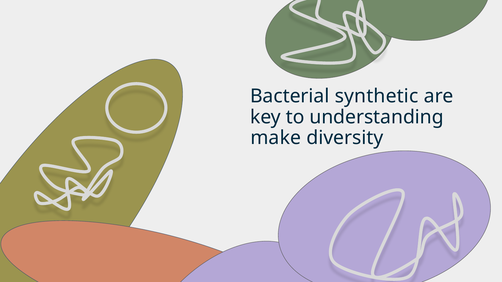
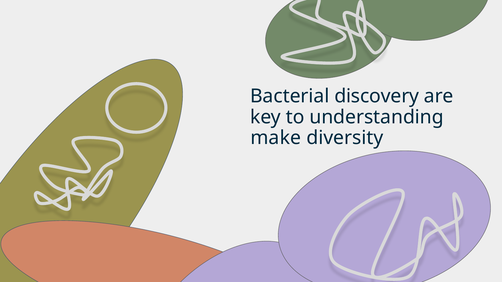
synthetic: synthetic -> discovery
